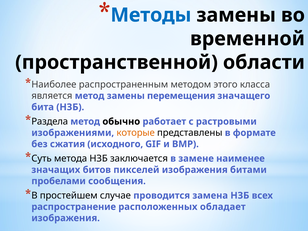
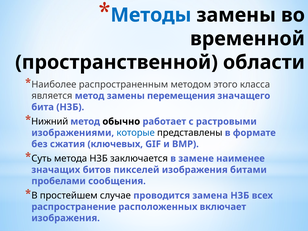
Раздела: Раздела -> Нижний
которые colour: orange -> blue
исходного: исходного -> ключевых
обладает: обладает -> включает
